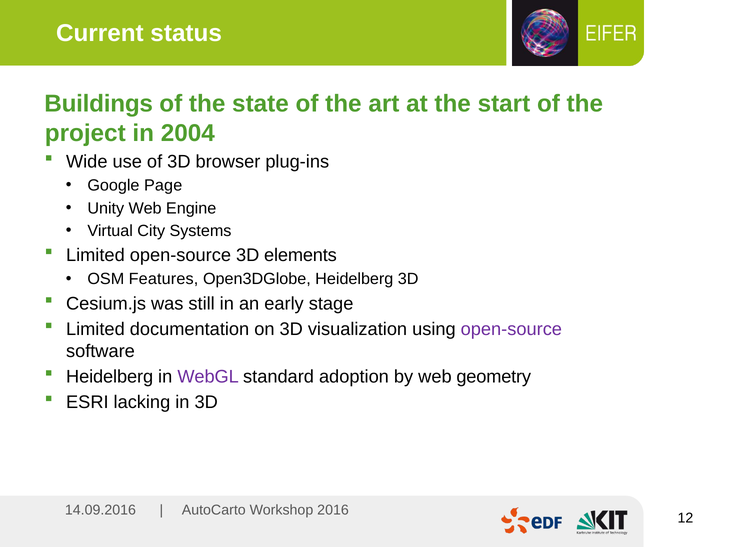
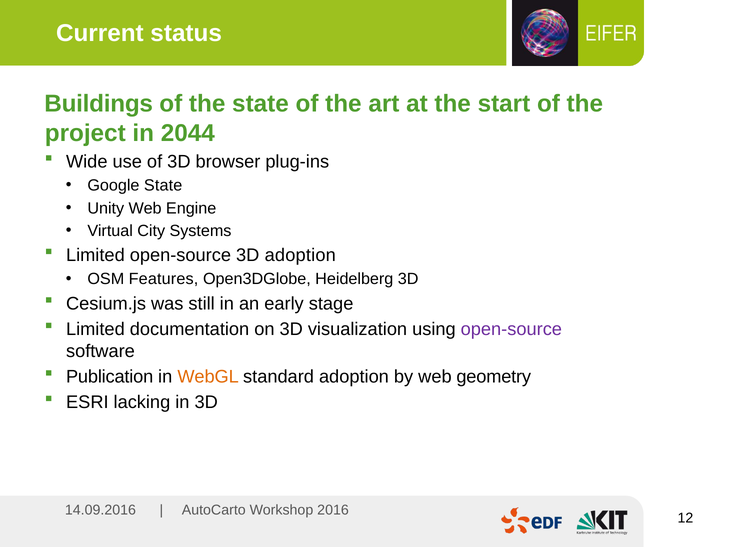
2004: 2004 -> 2044
Google Page: Page -> State
3D elements: elements -> adoption
Heidelberg at (110, 376): Heidelberg -> Publication
WebGL colour: purple -> orange
